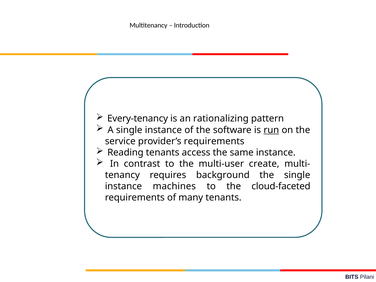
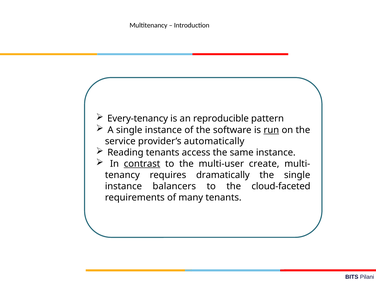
rationalizing: rationalizing -> reproducible
provider’s requirements: requirements -> automatically
contrast underline: none -> present
background: background -> dramatically
machines: machines -> balancers
